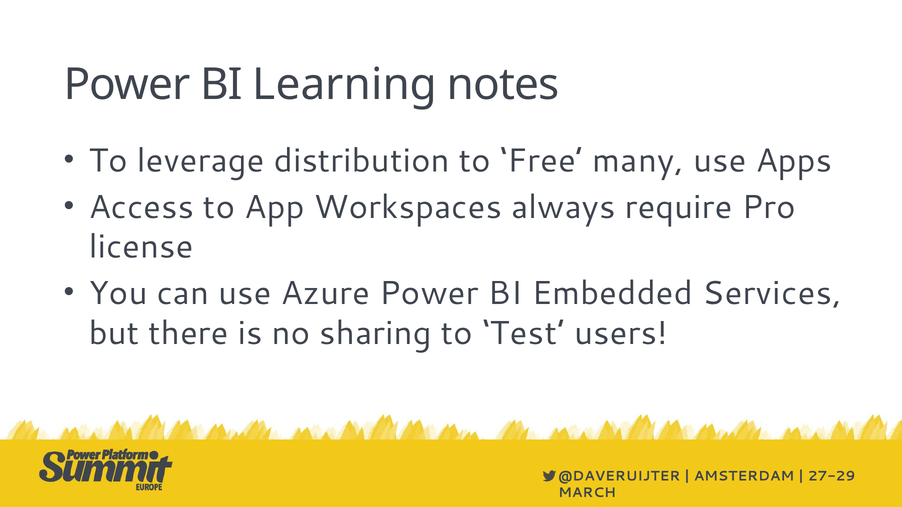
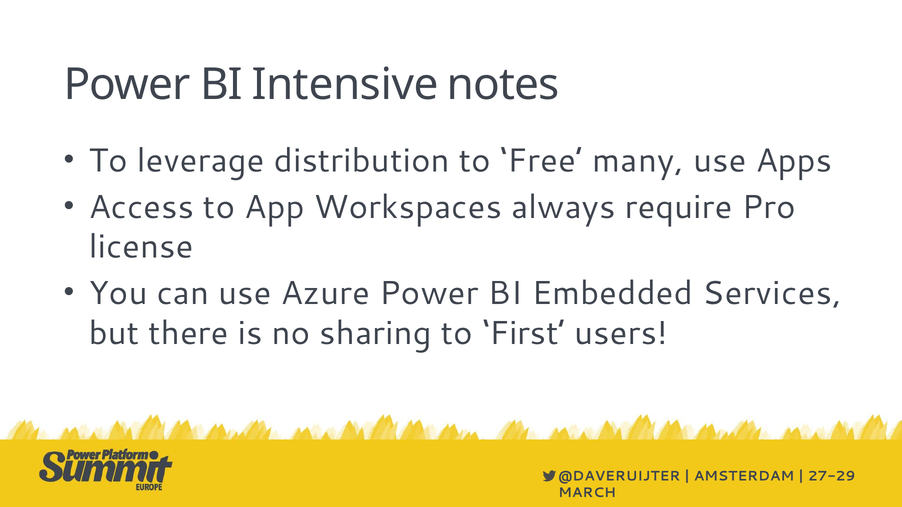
Learning: Learning -> Intensive
Test: Test -> First
